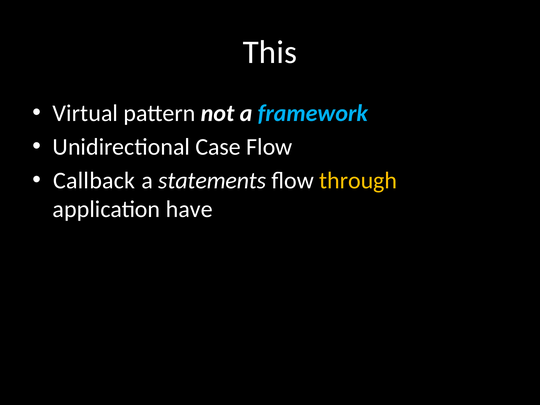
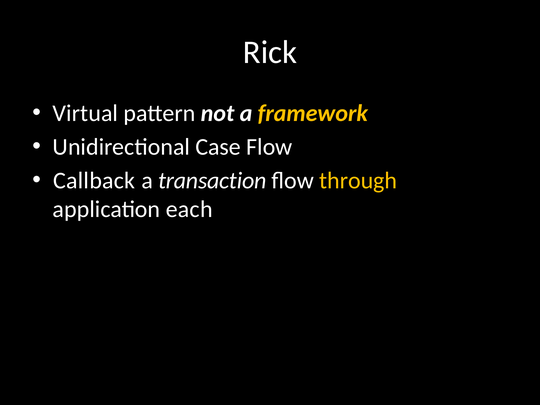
This: This -> Rick
framework colour: light blue -> yellow
statements: statements -> transaction
have: have -> each
